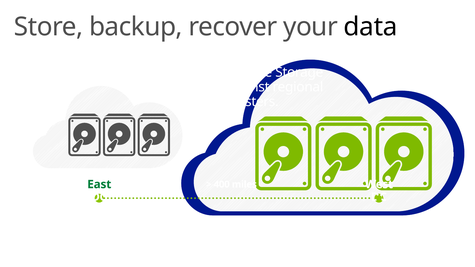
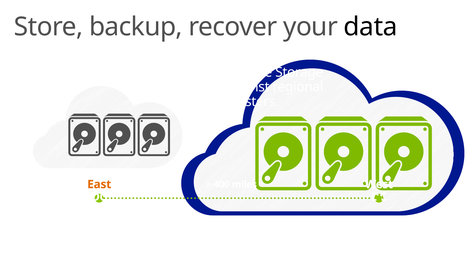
East colour: green -> orange
